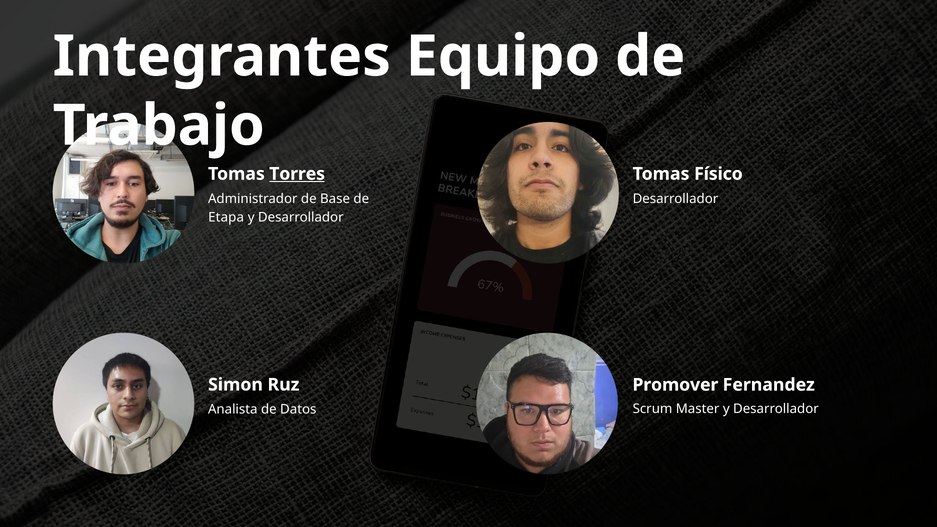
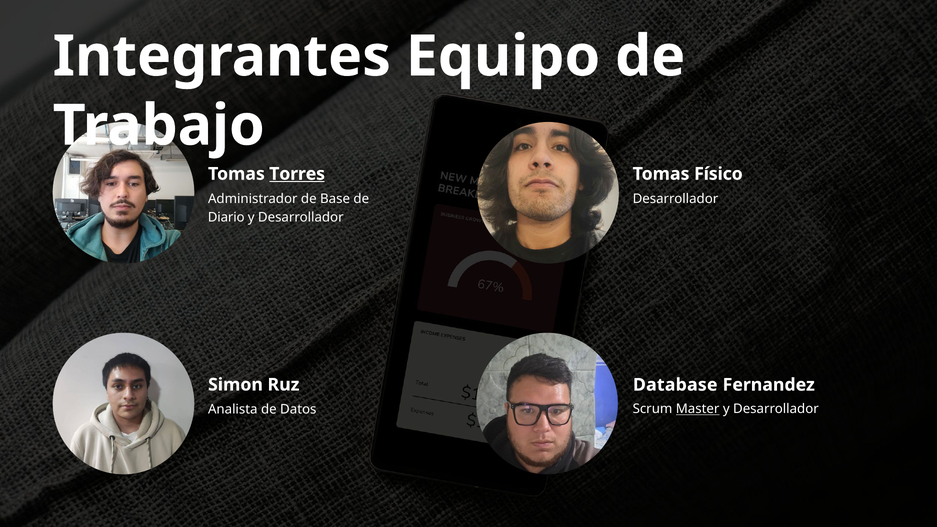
Etapa: Etapa -> Diario
Promover: Promover -> Database
Master underline: none -> present
